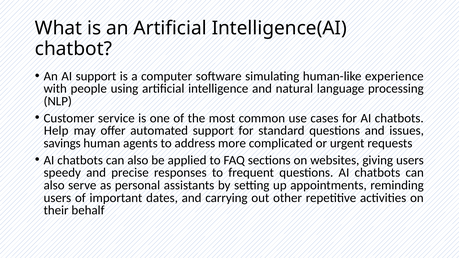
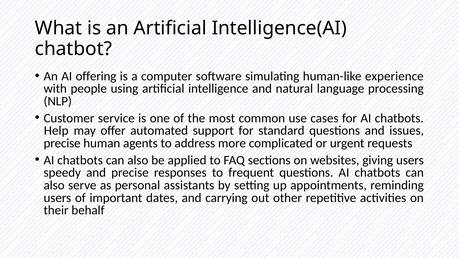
AI support: support -> offering
savings at (62, 143): savings -> precise
